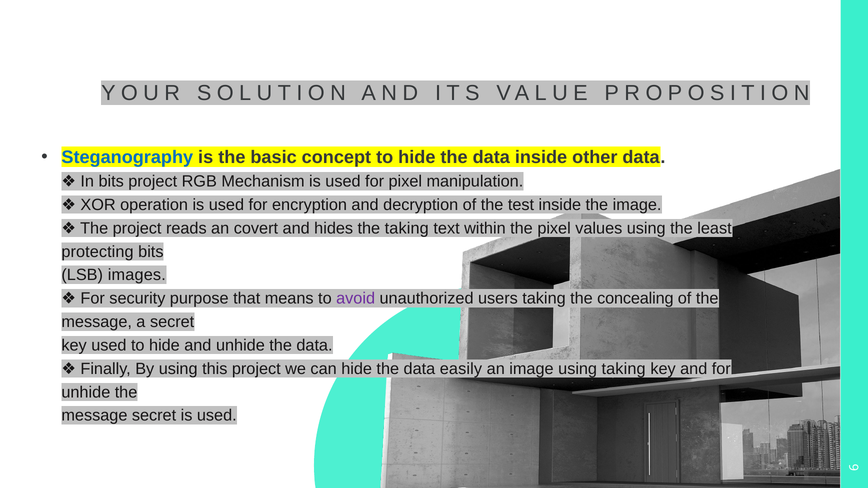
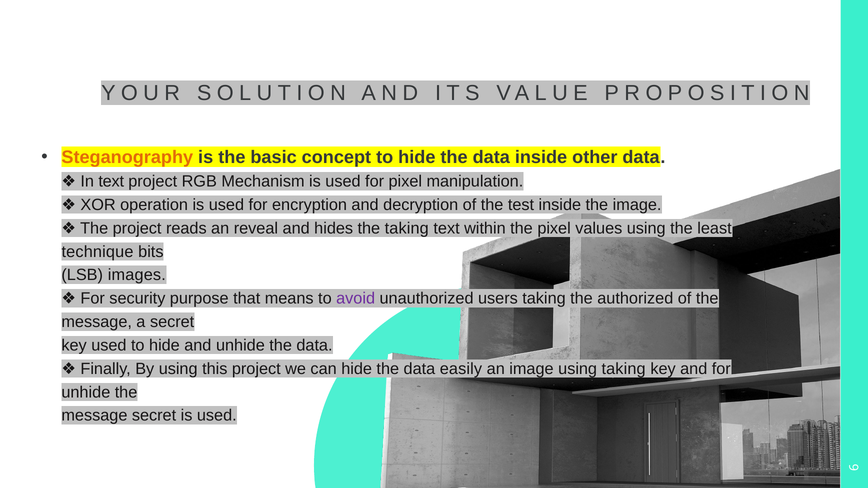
Steganography colour: blue -> orange
In bits: bits -> text
covert: covert -> reveal
protecting: protecting -> technique
concealing: concealing -> authorized
